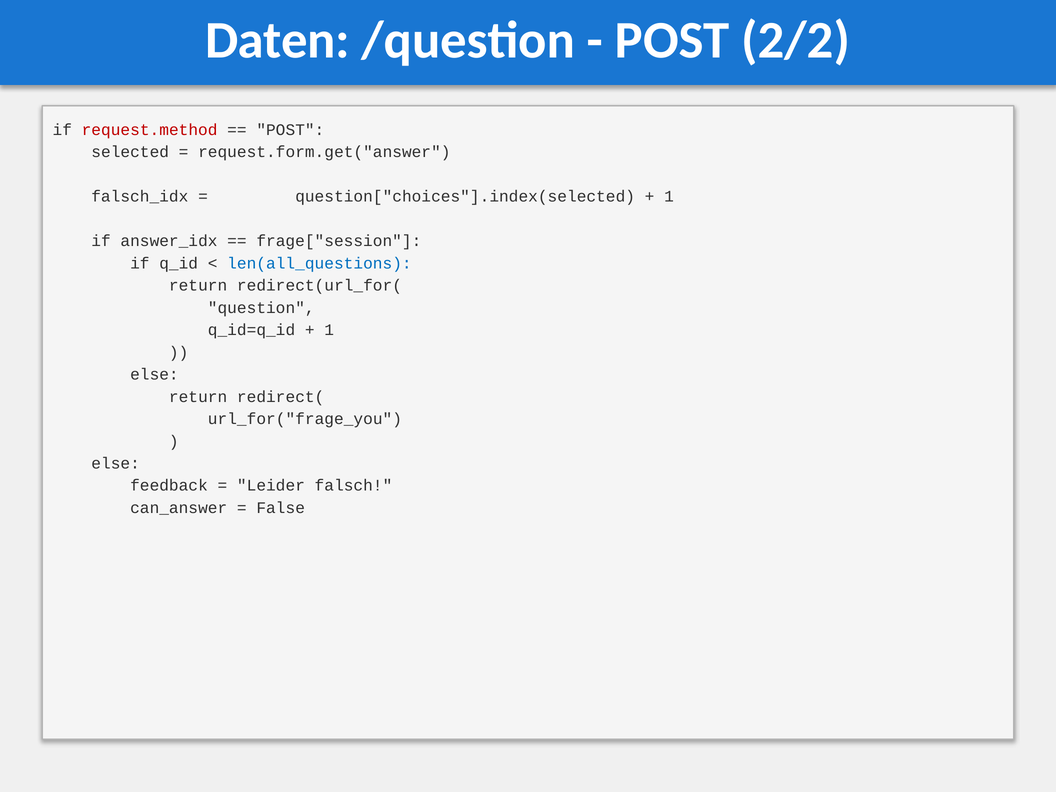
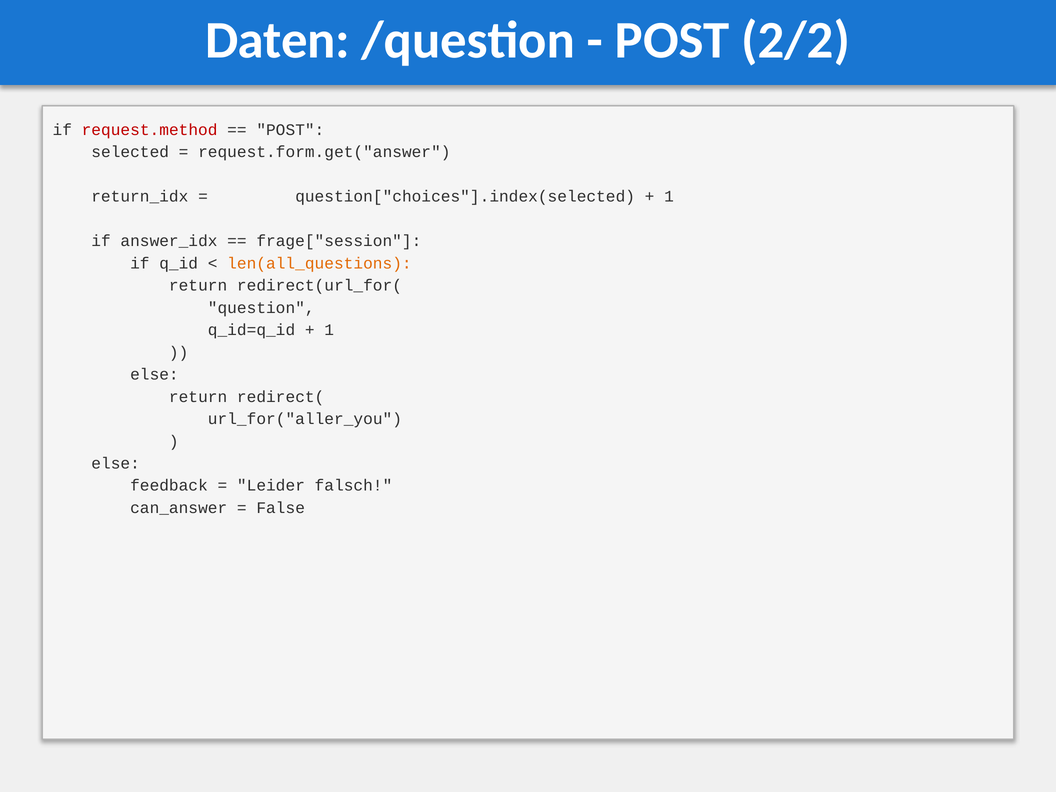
falsch_idx: falsch_idx -> return_idx
len(all_questions colour: blue -> orange
url_for("frage_you: url_for("frage_you -> url_for("aller_you
